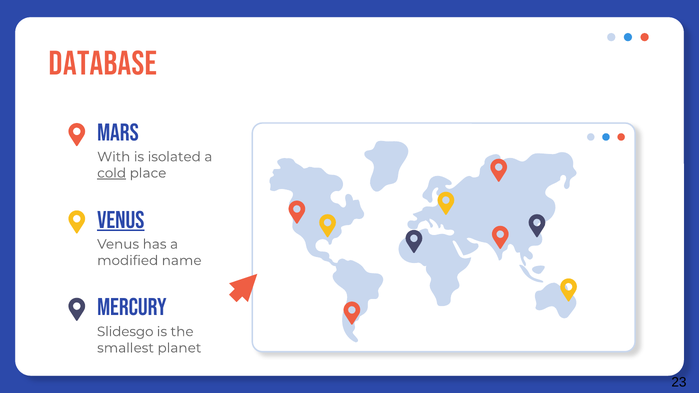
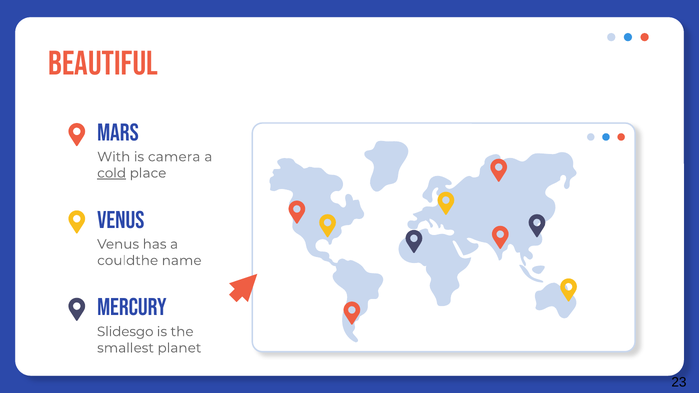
database: database -> beautiful
isolated: isolated -> camera
VENUS at (121, 220) underline: present -> none
modified: modified -> couldthe
